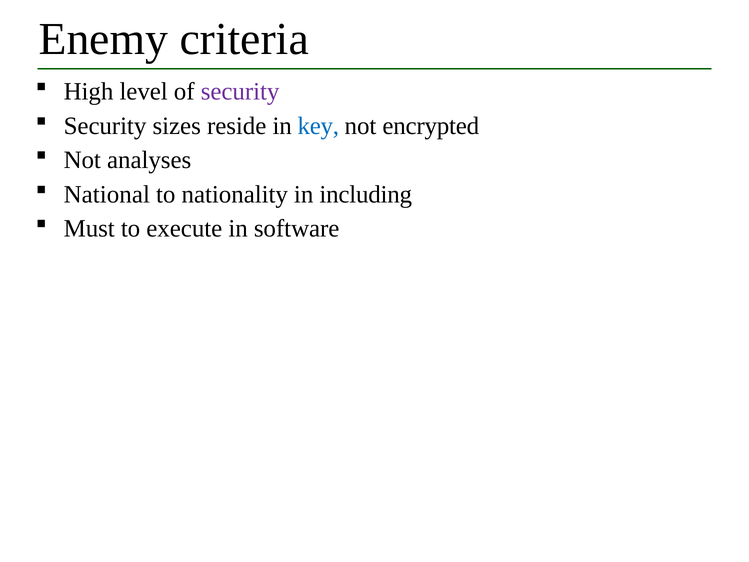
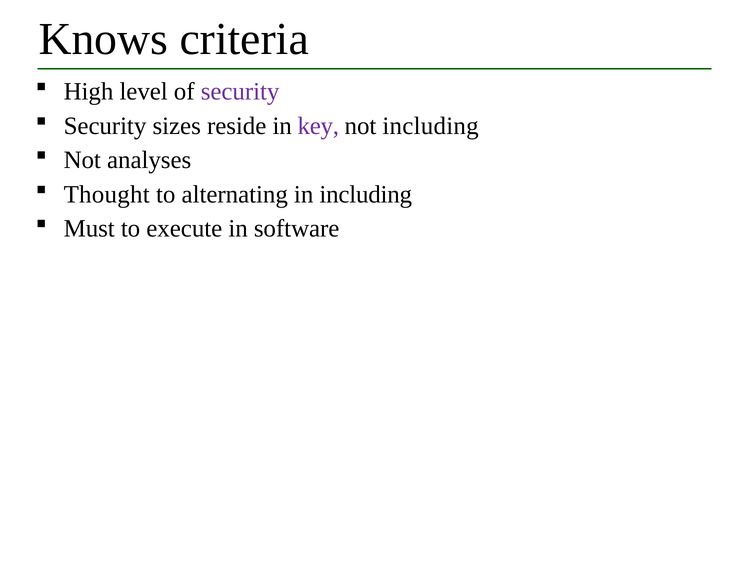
Enemy: Enemy -> Knows
key colour: blue -> purple
not encrypted: encrypted -> including
National: National -> Thought
nationality: nationality -> alternating
